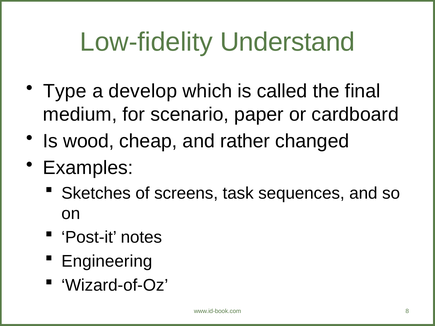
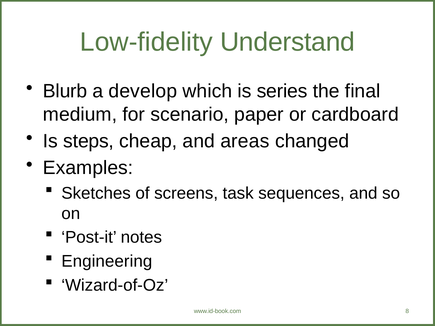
Type: Type -> Blurb
called: called -> series
wood: wood -> steps
rather: rather -> areas
